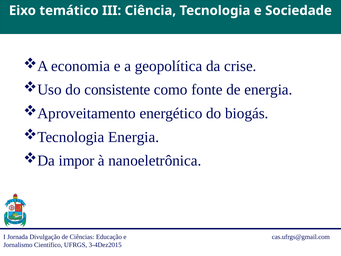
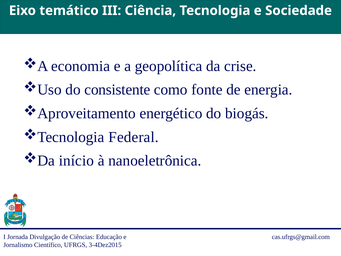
Tecnologia Energia: Energia -> Federal
impor: impor -> início
